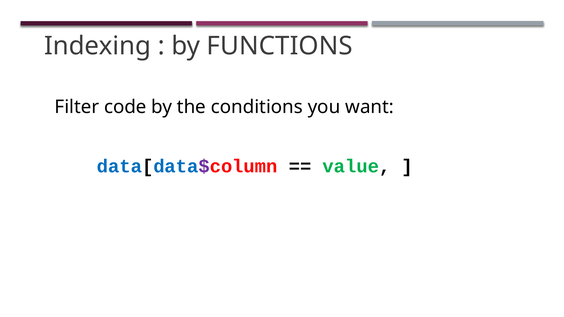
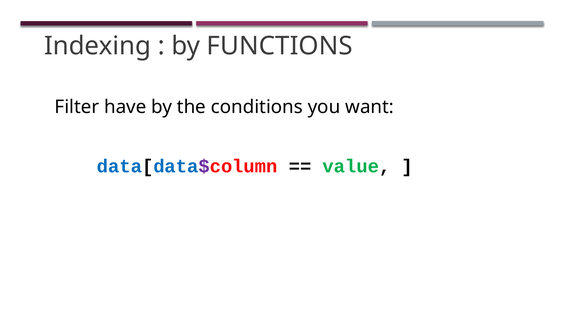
code: code -> have
